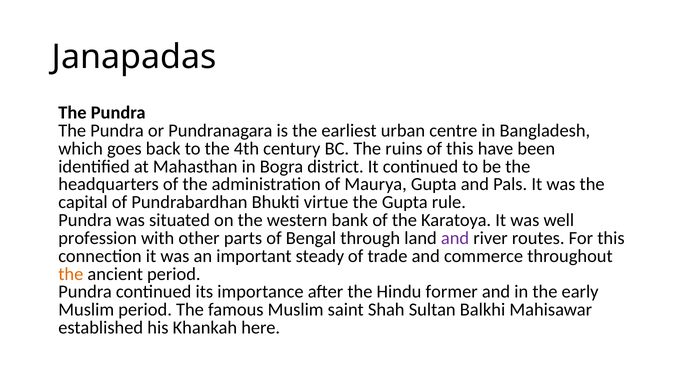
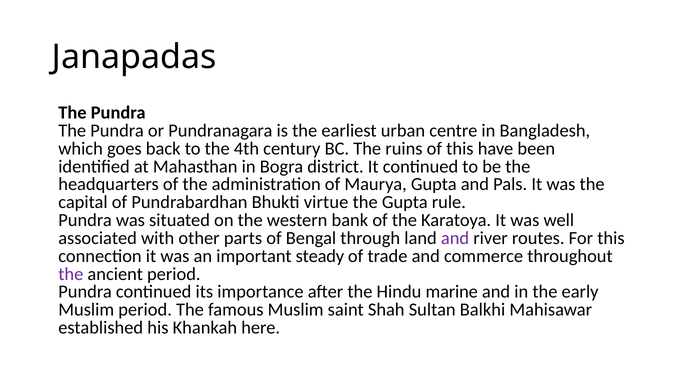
profession: profession -> associated
the at (71, 274) colour: orange -> purple
former: former -> marine
